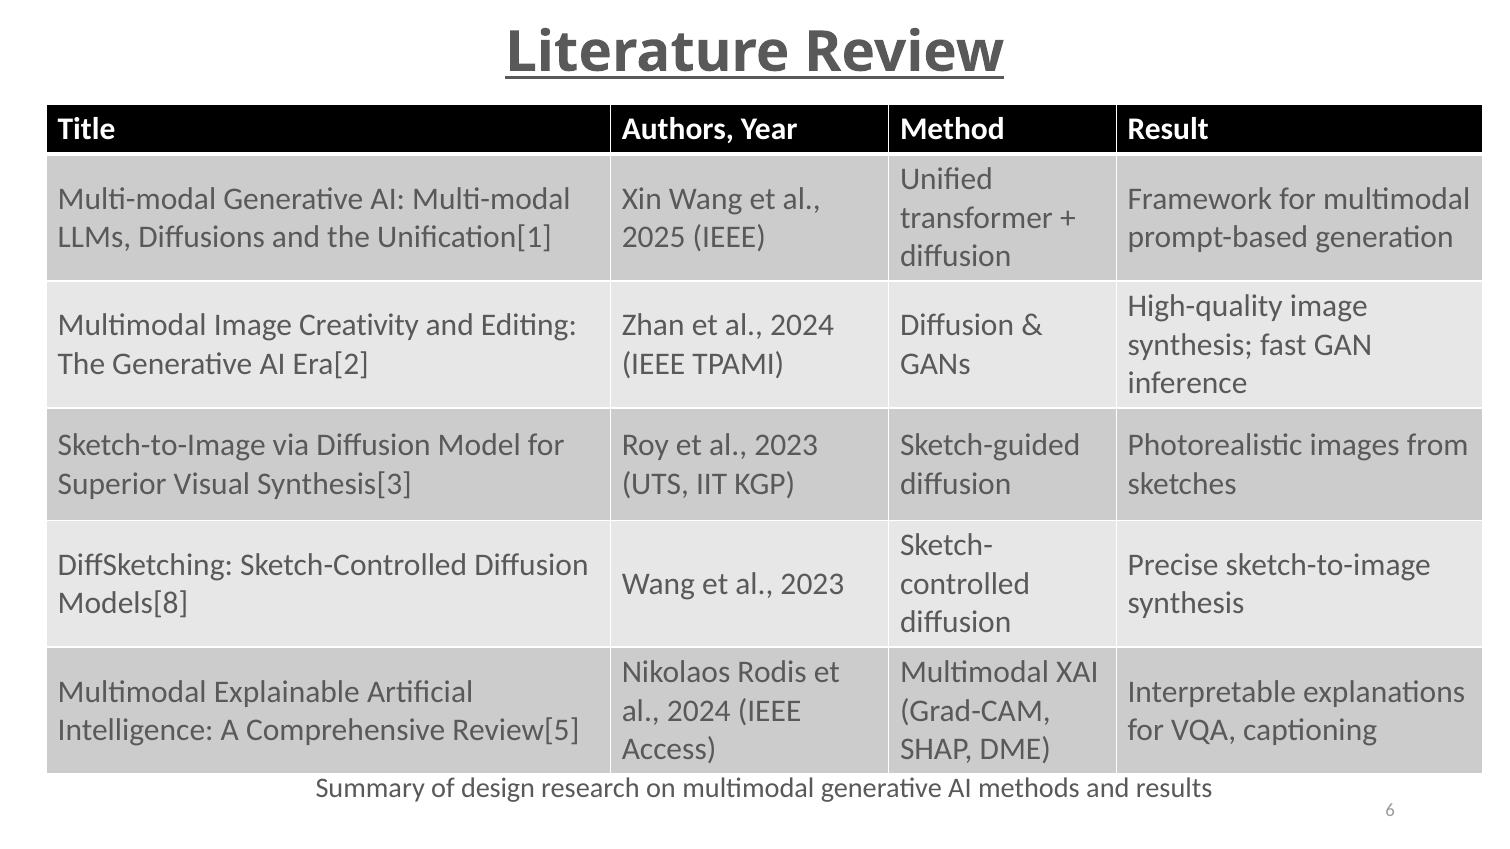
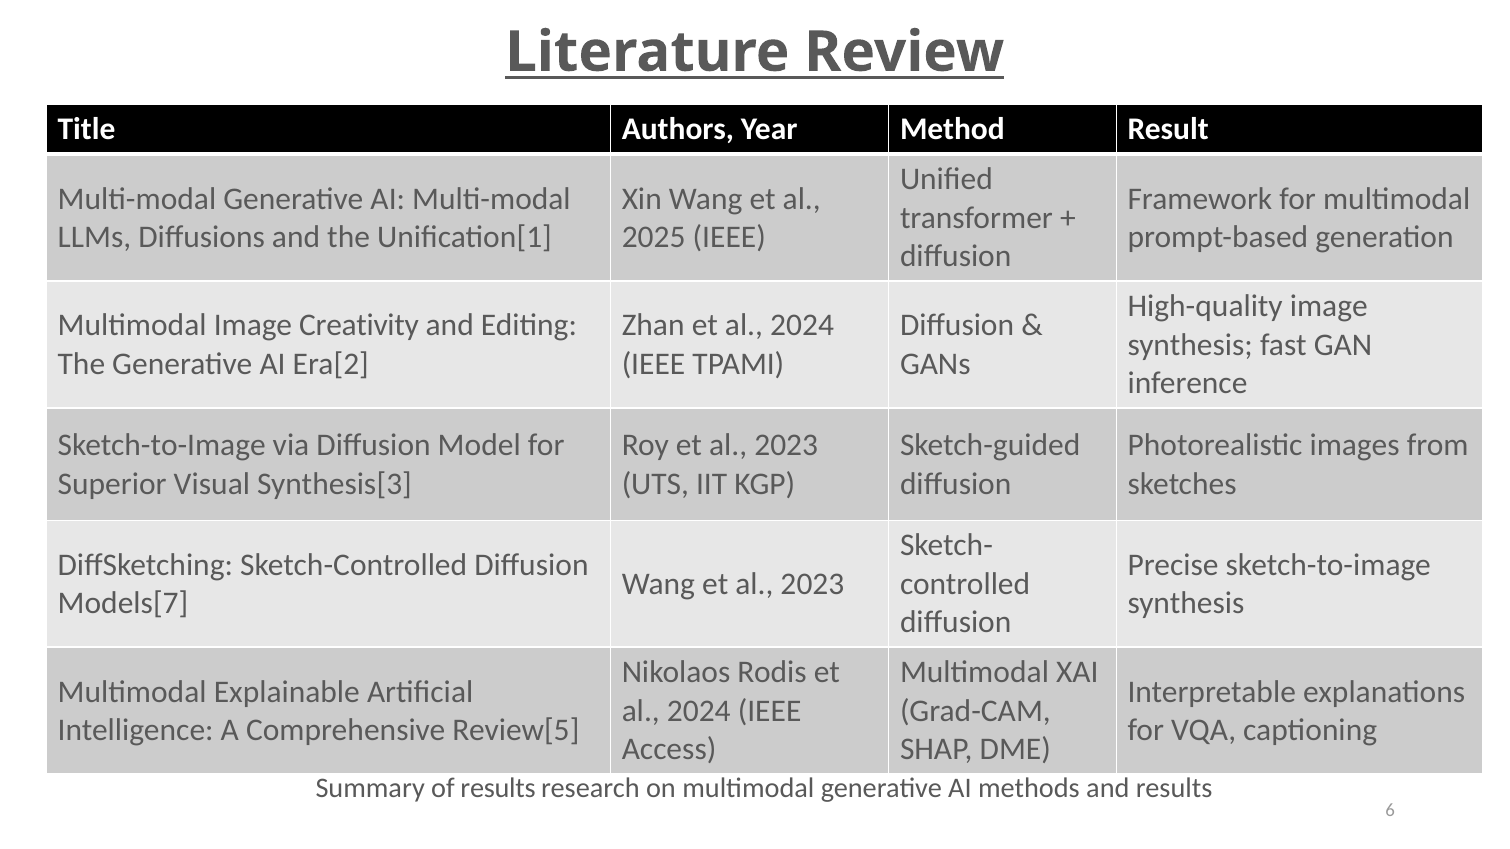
Models[8: Models[8 -> Models[7
of design: design -> results
